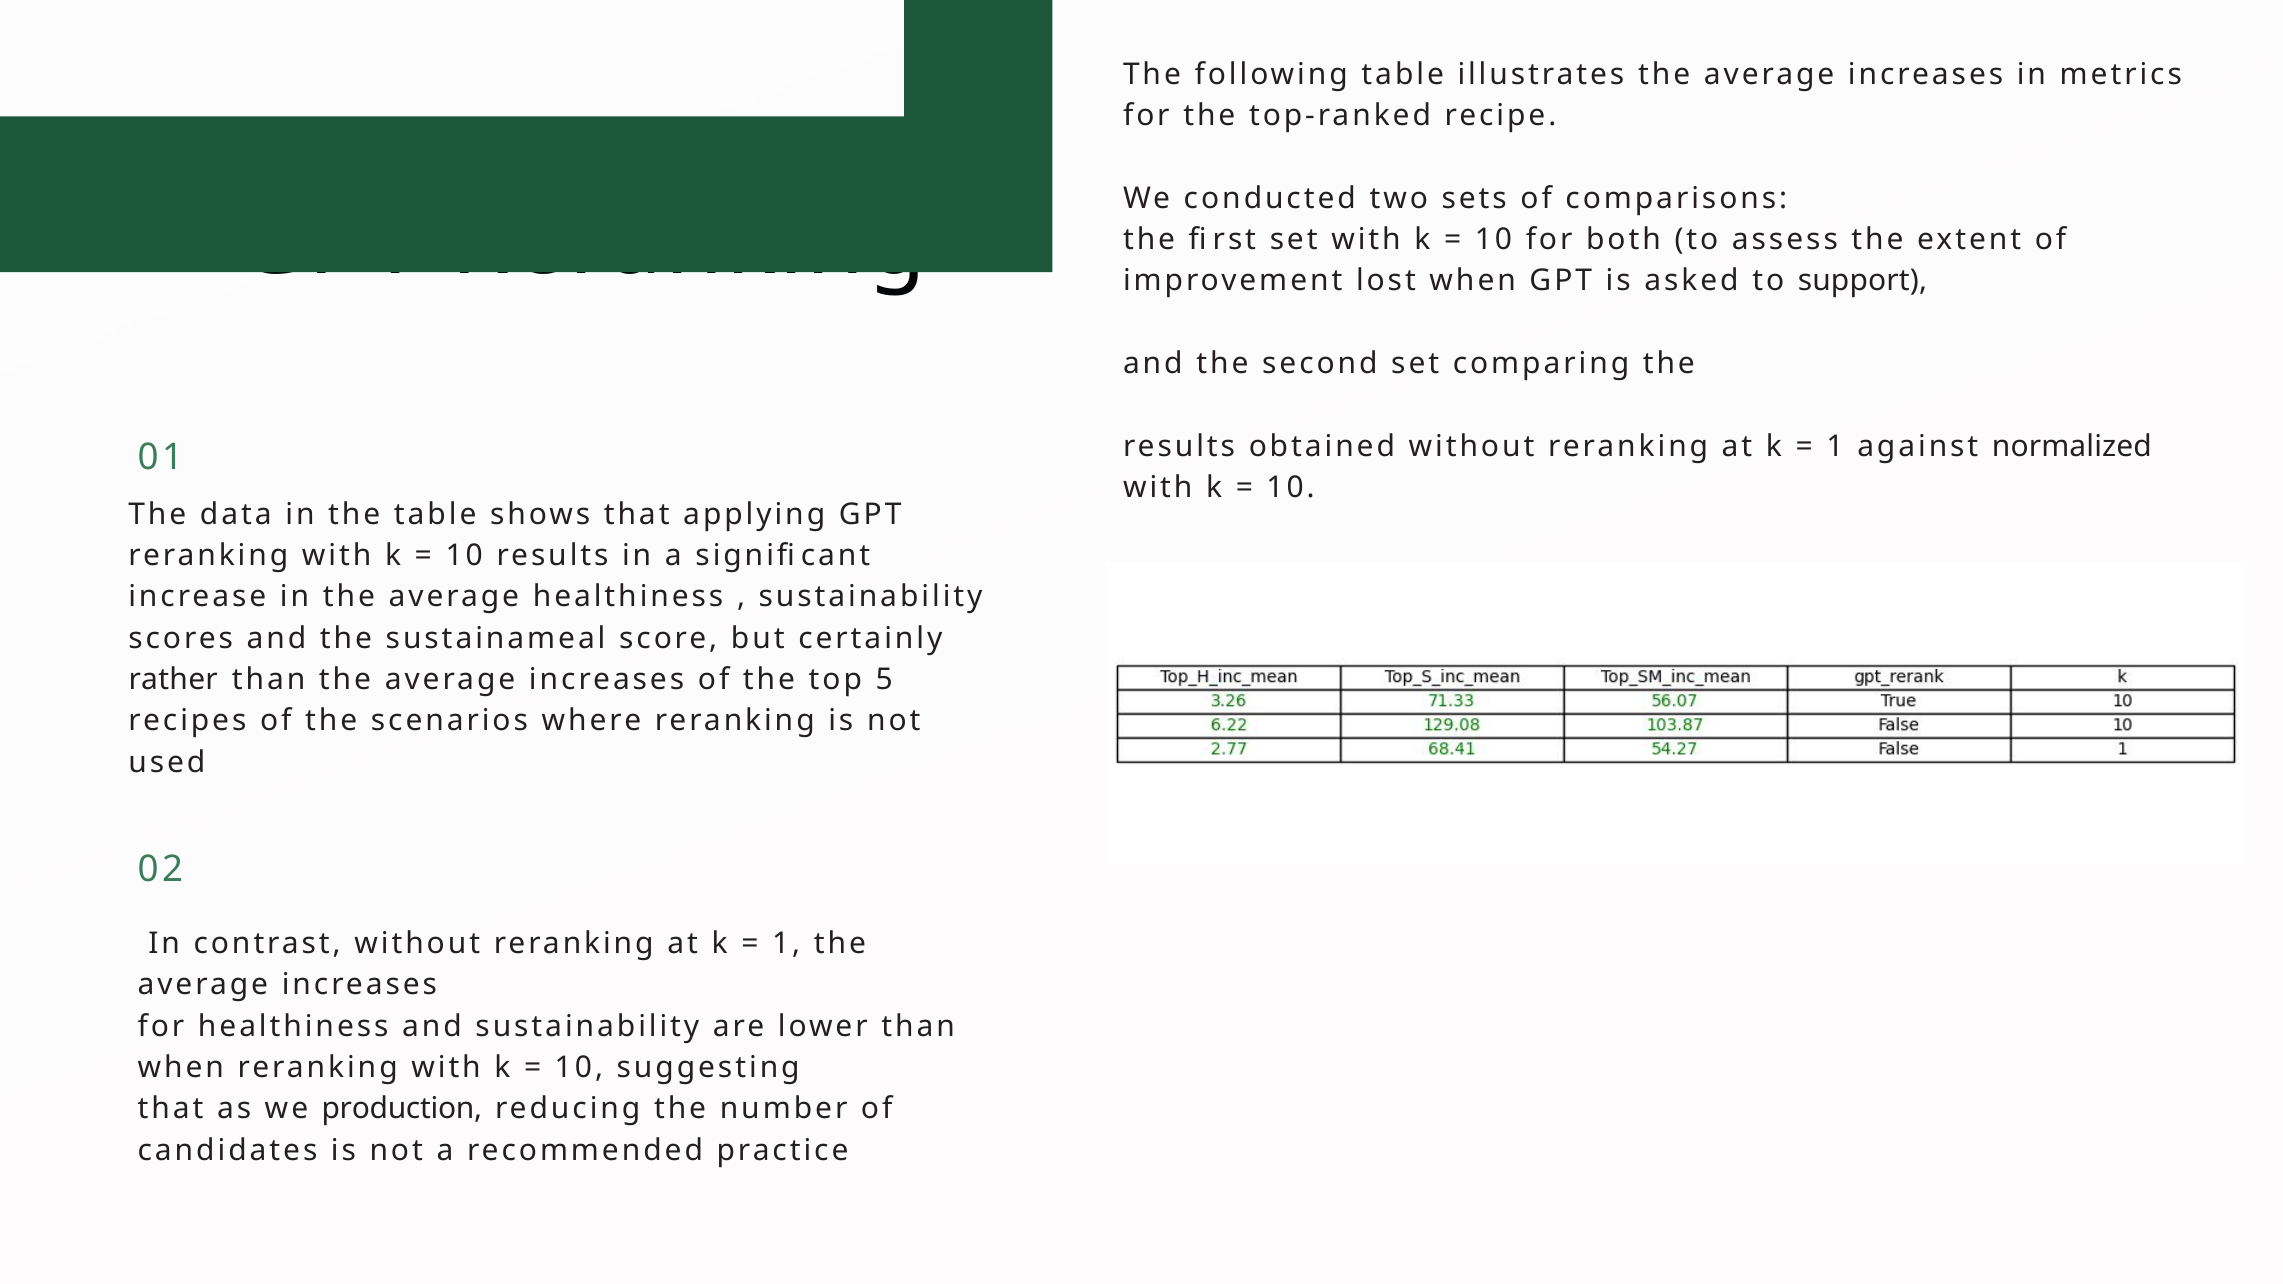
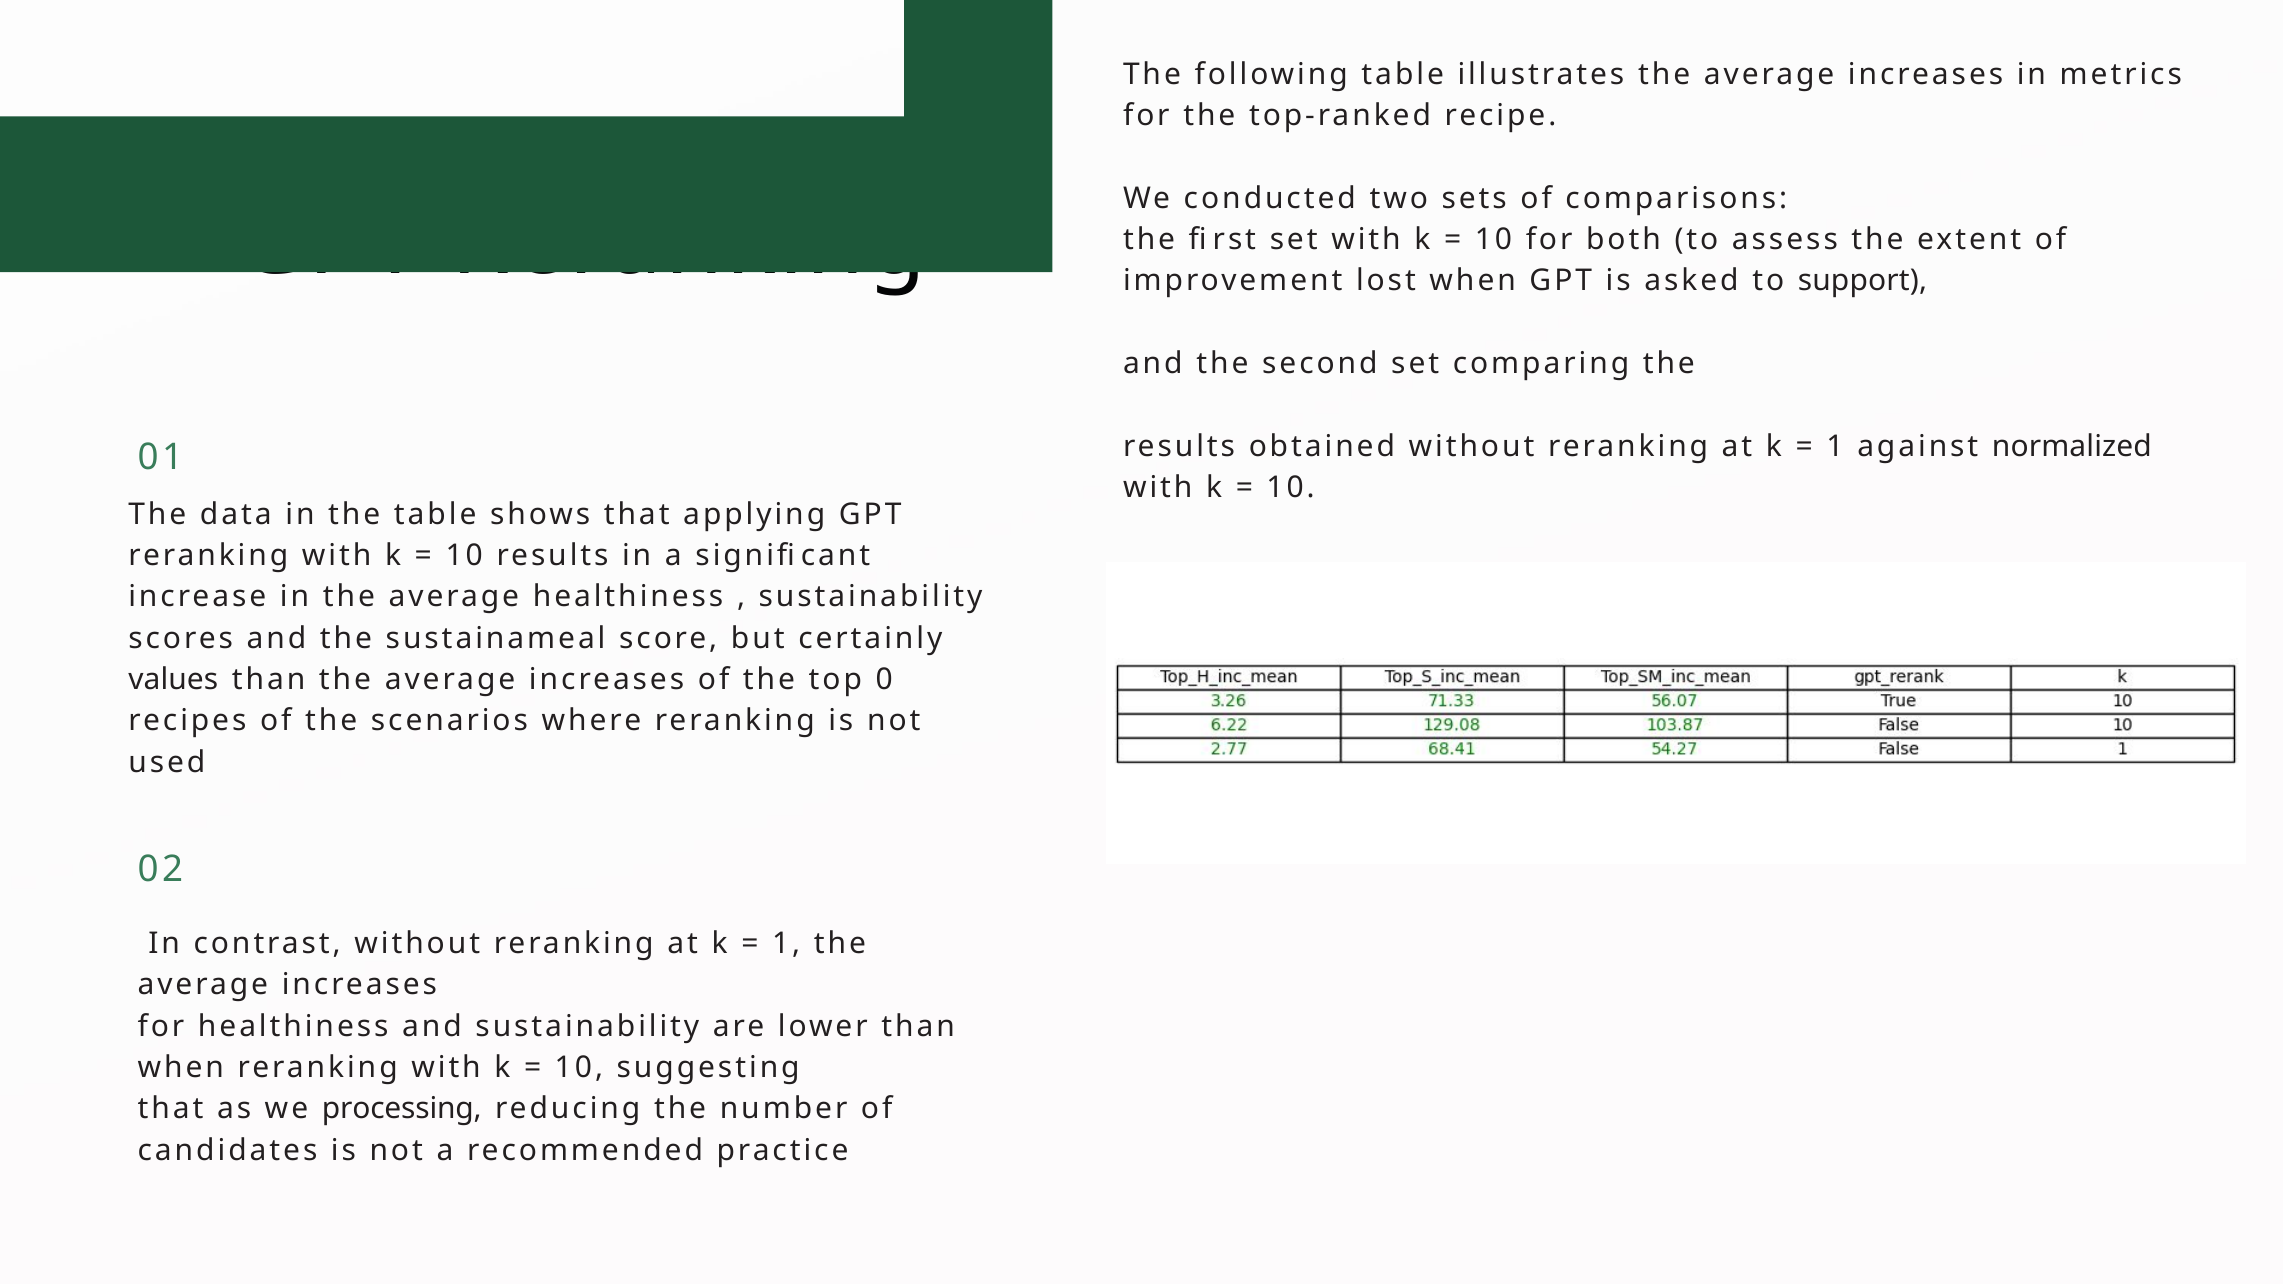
rather: rather -> values
5: 5 -> 0
production: production -> processing
